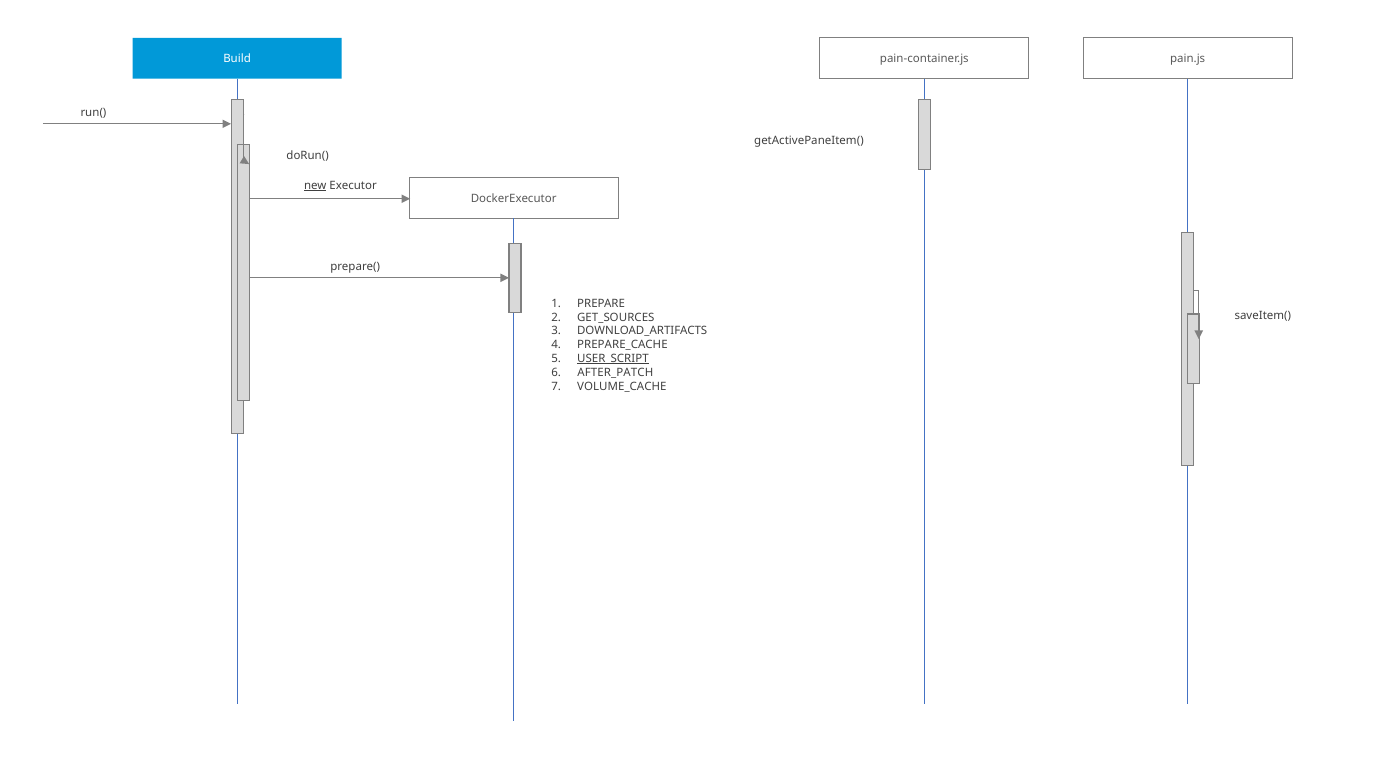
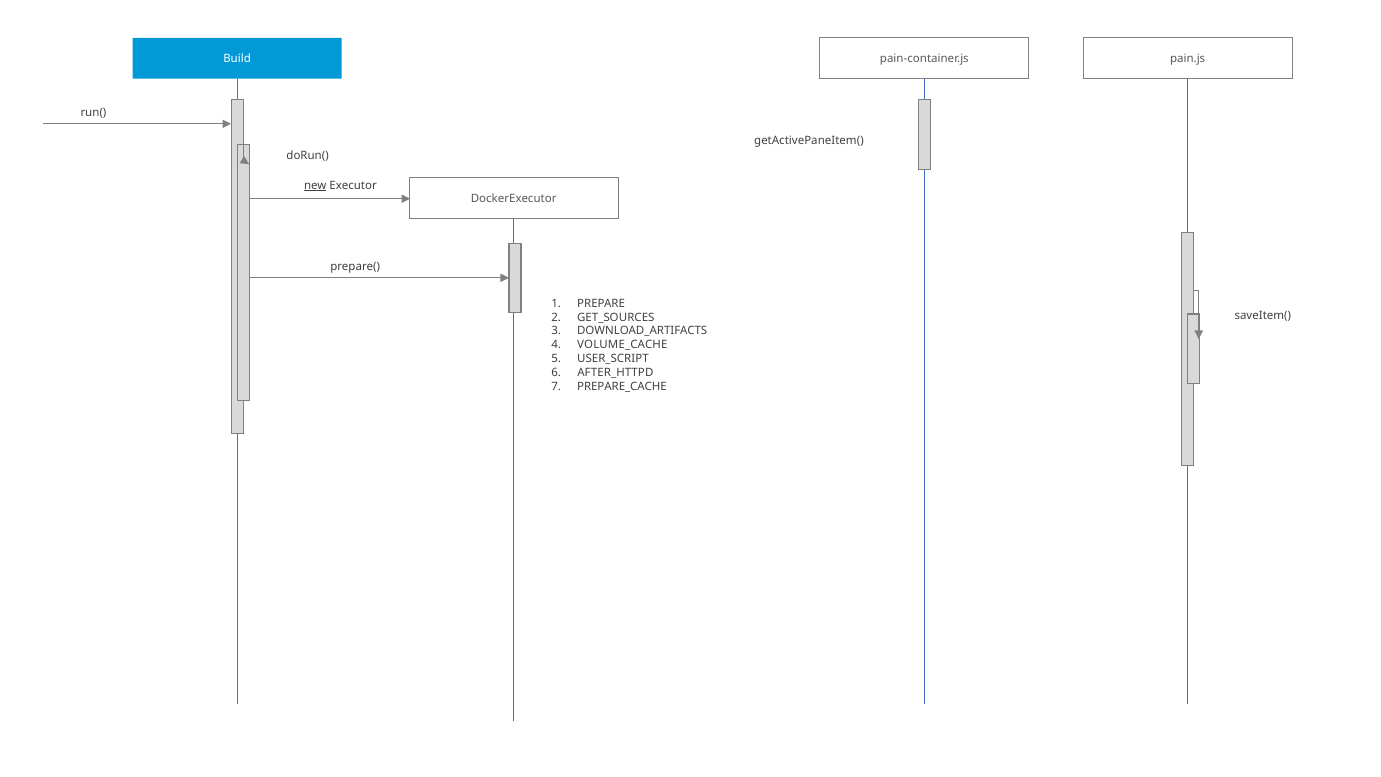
PREPARE_CACHE: PREPARE_CACHE -> VOLUME_CACHE
USER_SCRIPT underline: present -> none
AFTER_PATCH: AFTER_PATCH -> AFTER_HTTPD
VOLUME_CACHE: VOLUME_CACHE -> PREPARE_CACHE
